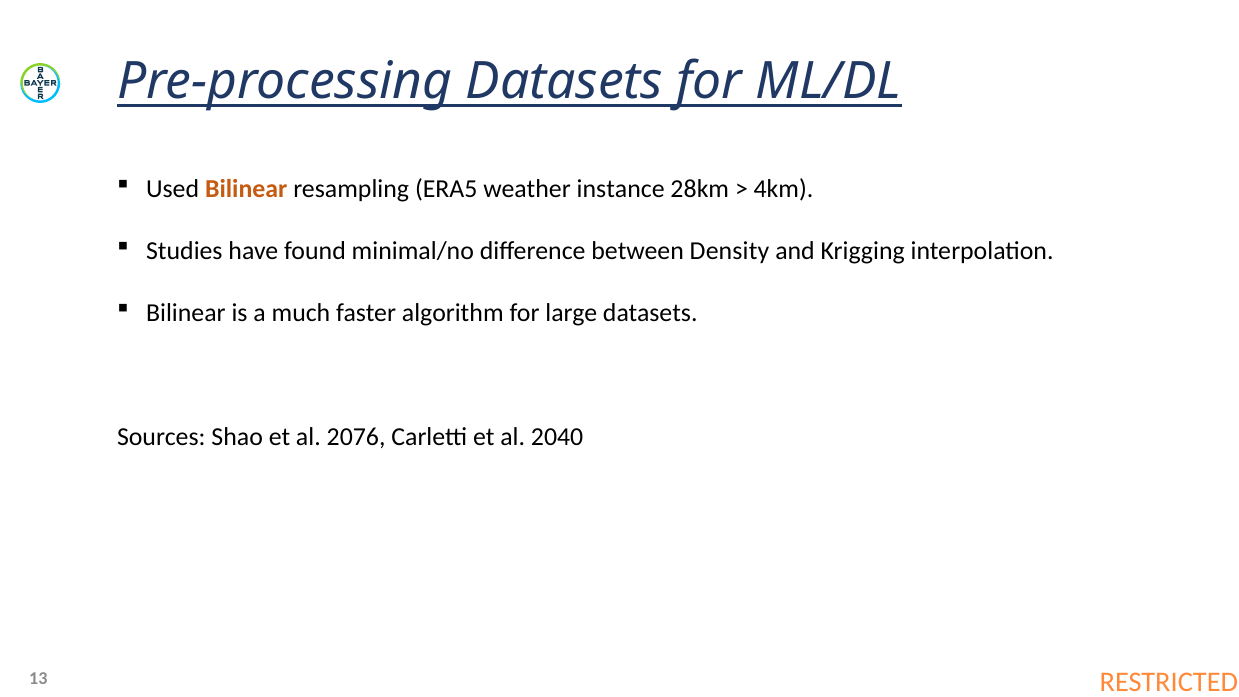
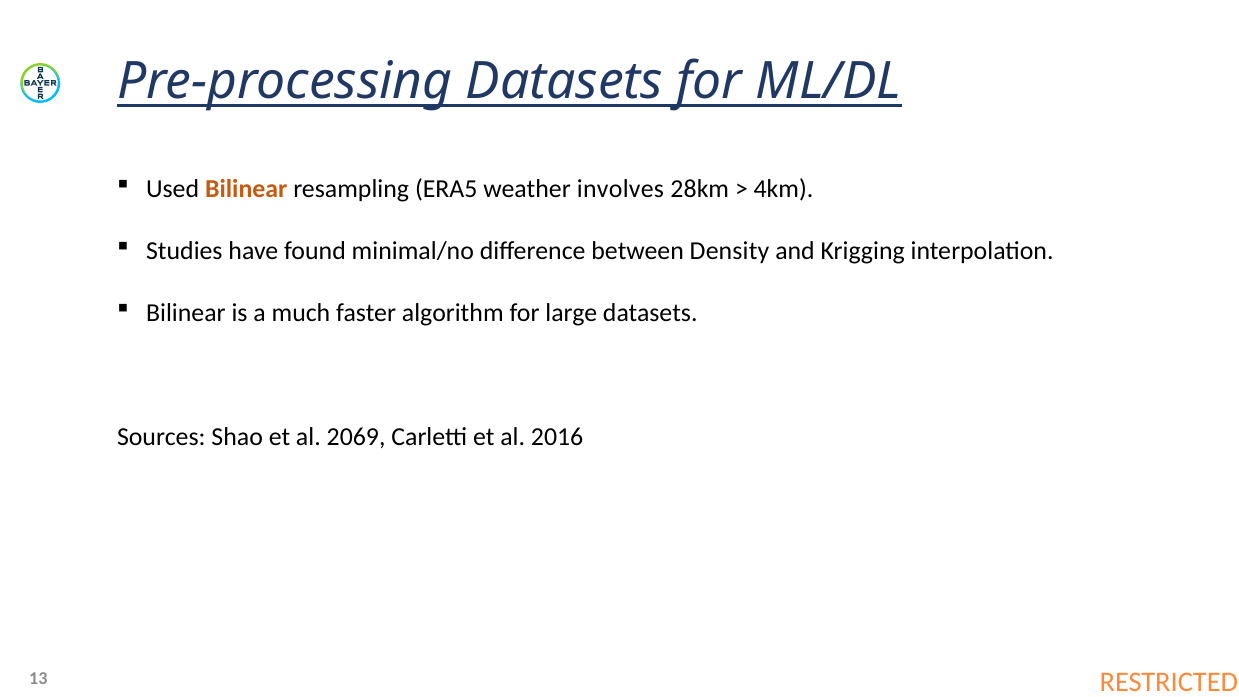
instance: instance -> involves
2076: 2076 -> 2069
2040: 2040 -> 2016
